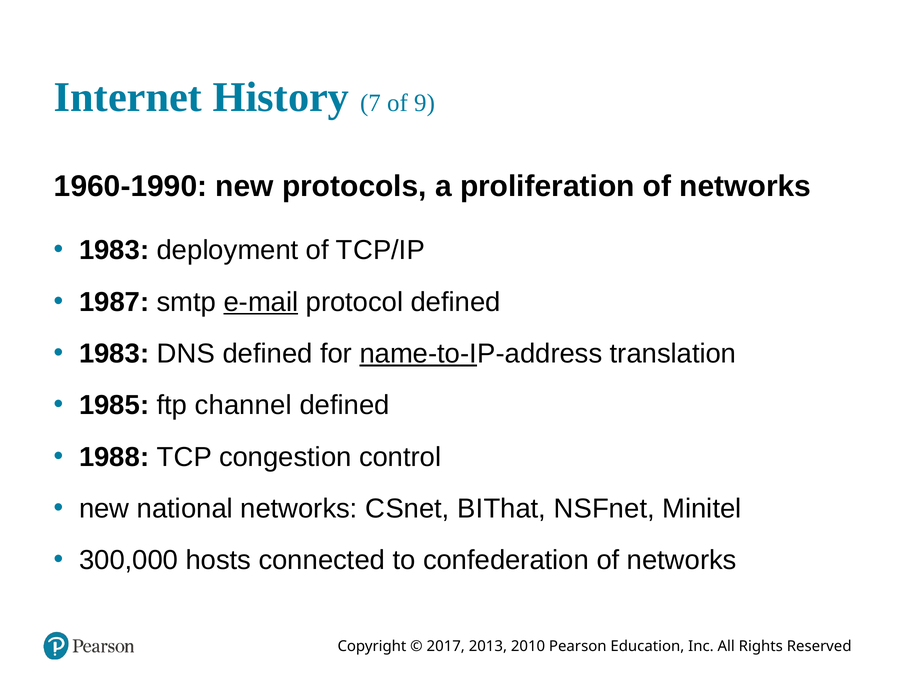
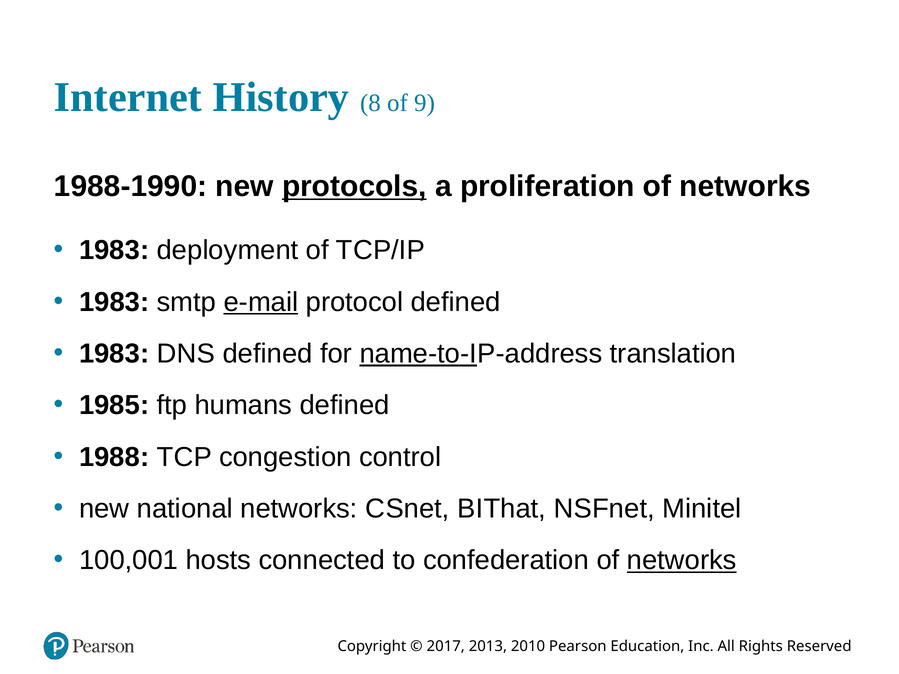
7: 7 -> 8
1960-1990: 1960-1990 -> 1988-1990
protocols underline: none -> present
1987 at (114, 302): 1987 -> 1983
channel: channel -> humans
300,000: 300,000 -> 100,001
networks at (682, 561) underline: none -> present
